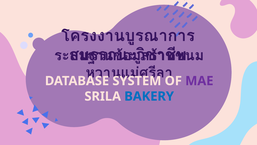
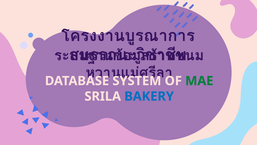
MAE colour: purple -> green
